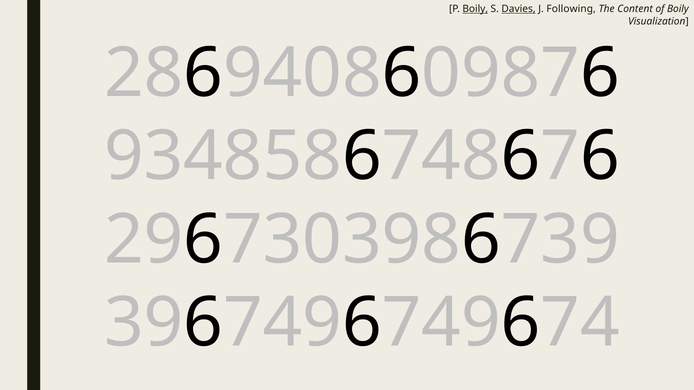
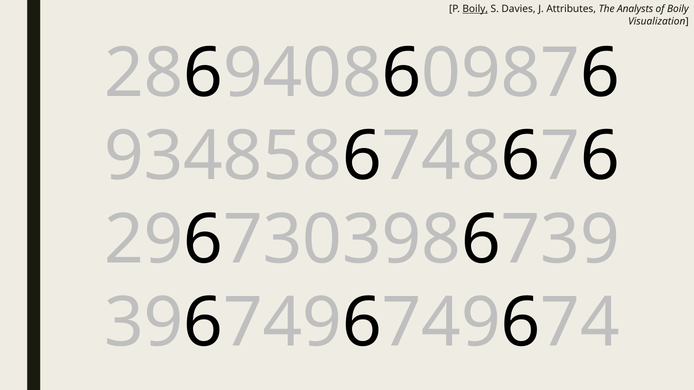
Davies underline: present -> none
Following: Following -> Attributes
Content: Content -> Analysts
